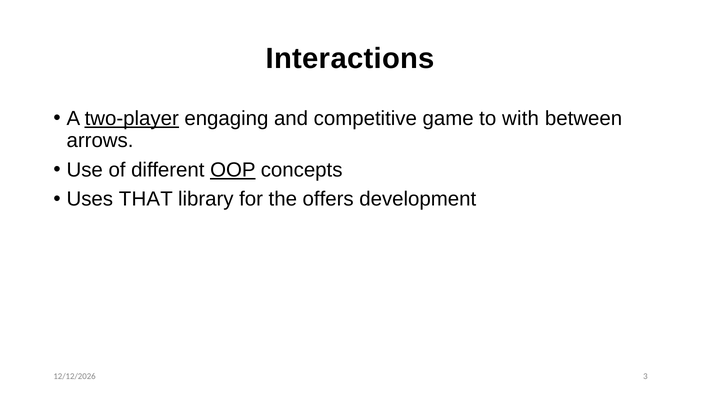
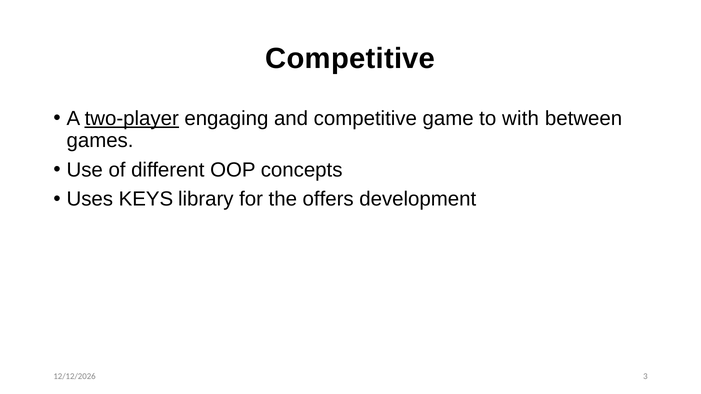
Interactions at (350, 59): Interactions -> Competitive
arrows: arrows -> games
OOP underline: present -> none
THAT: THAT -> KEYS
